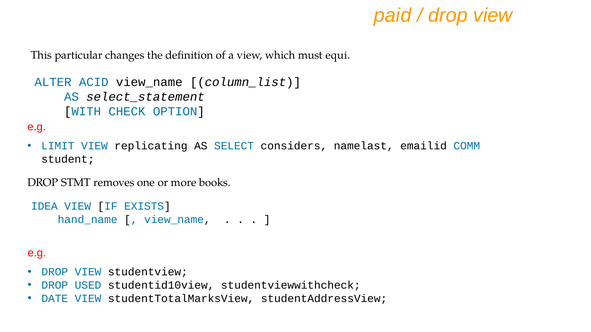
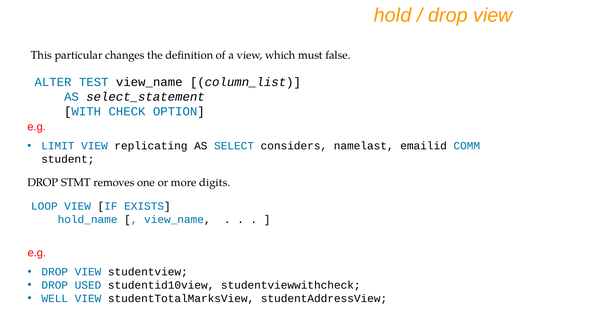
paid: paid -> hold
equi: equi -> false
ACID: ACID -> TEST
books: books -> digits
IDEA: IDEA -> LOOP
hand_name: hand_name -> hold_name
DATE: DATE -> WELL
